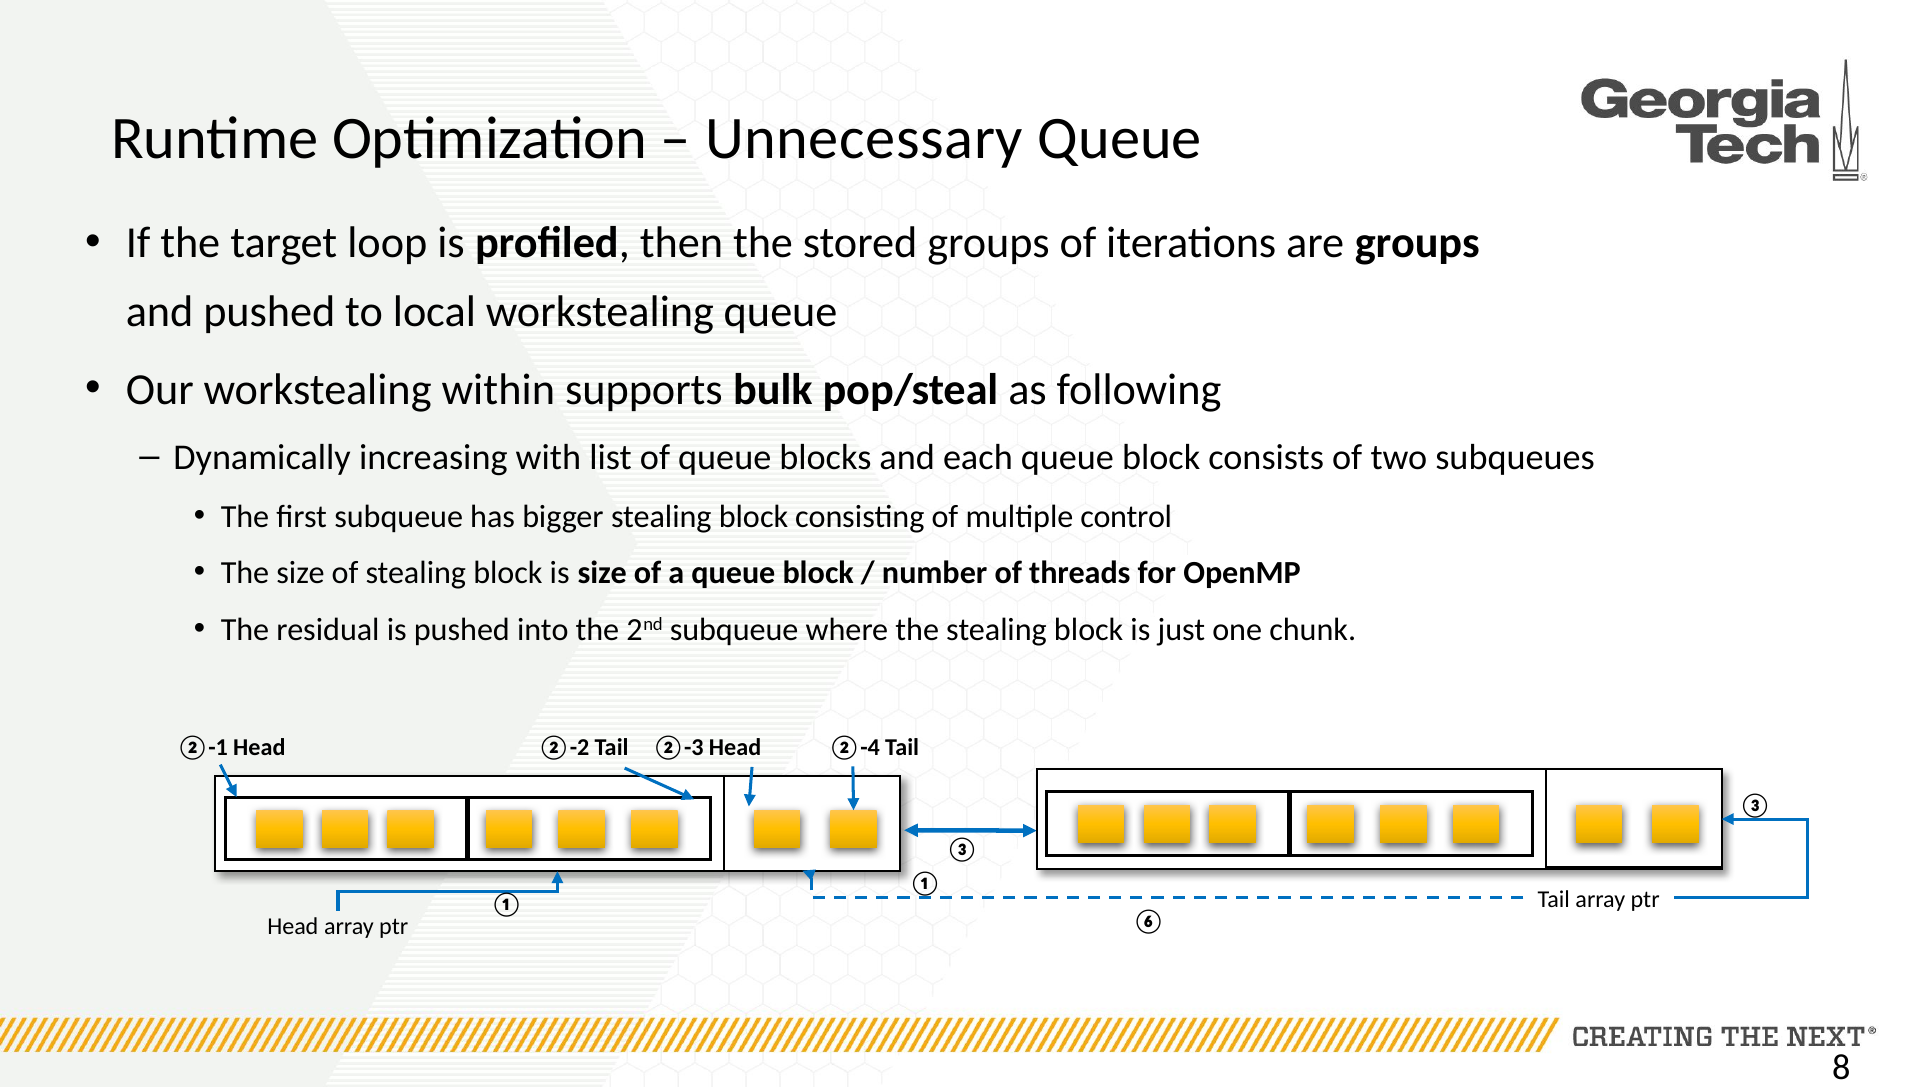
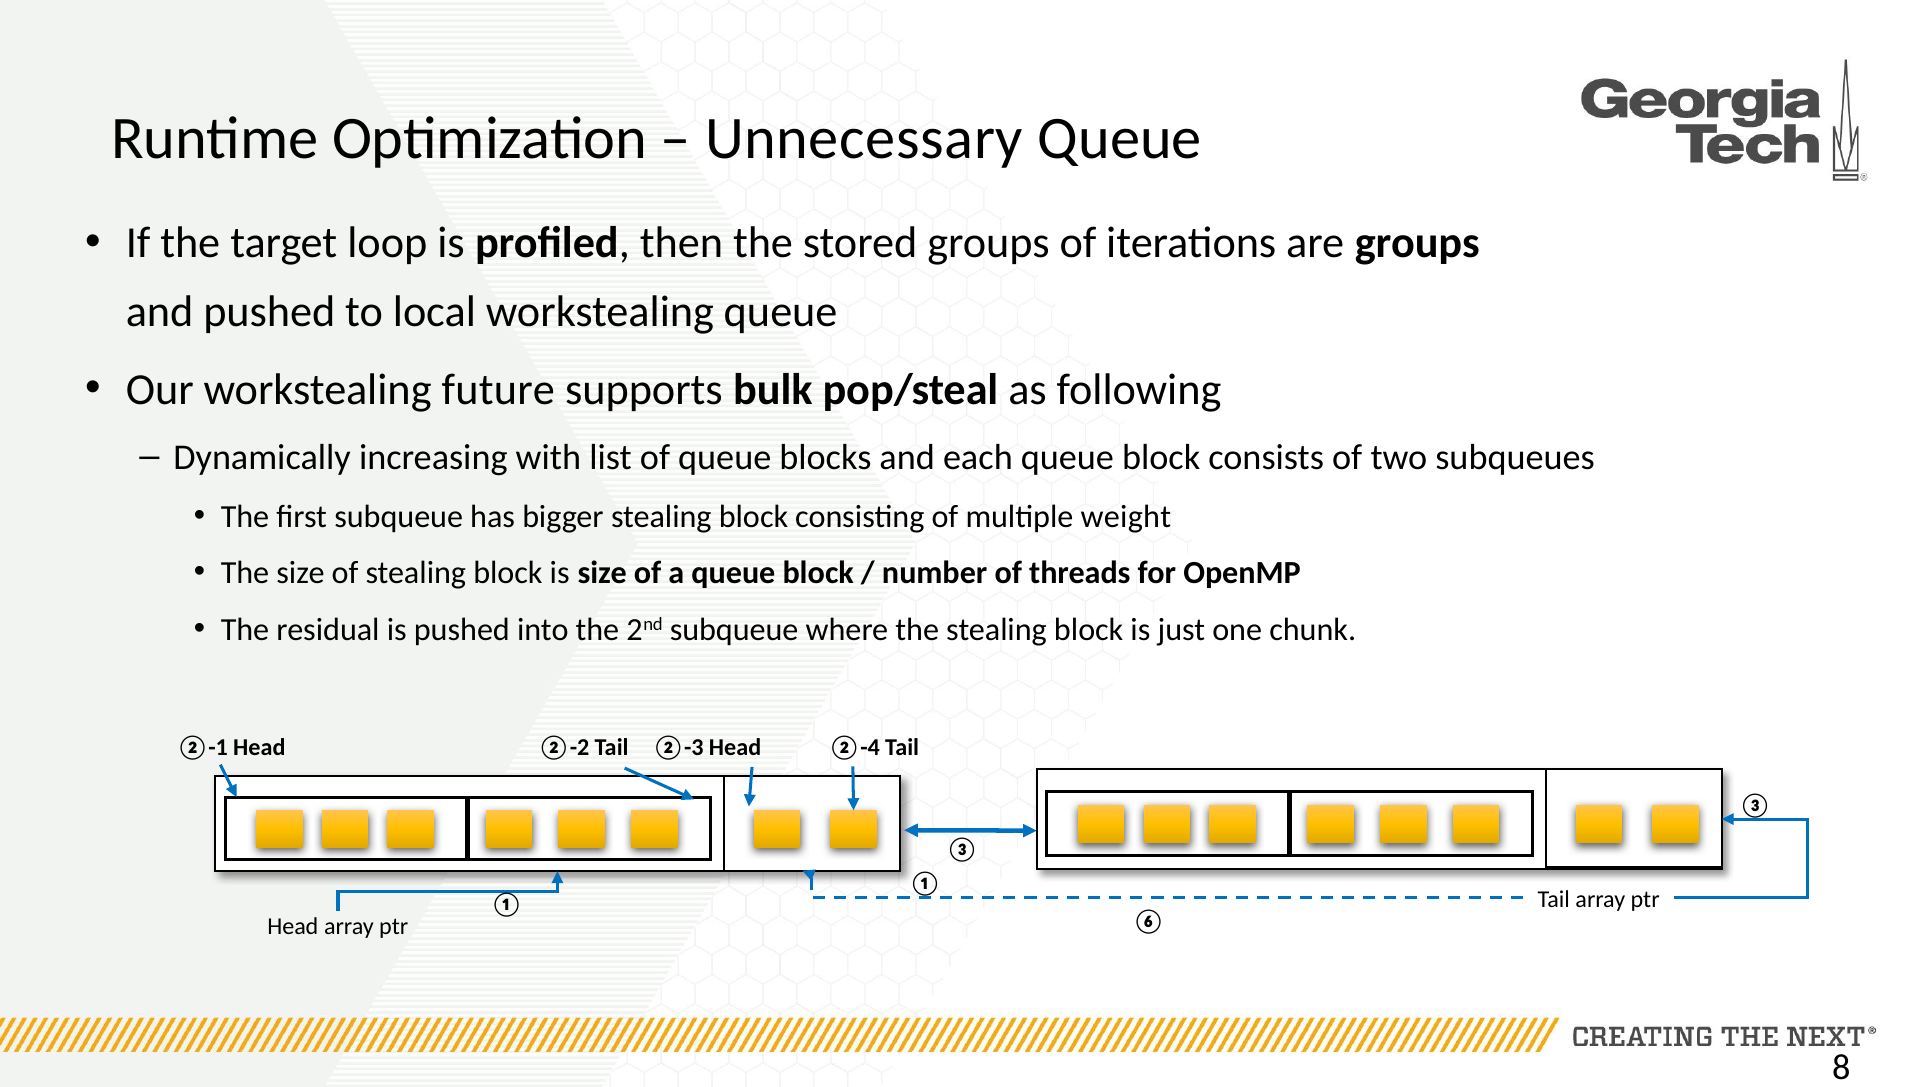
within: within -> future
control: control -> weight
